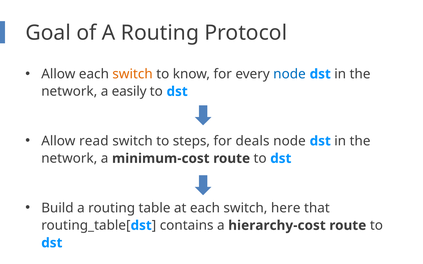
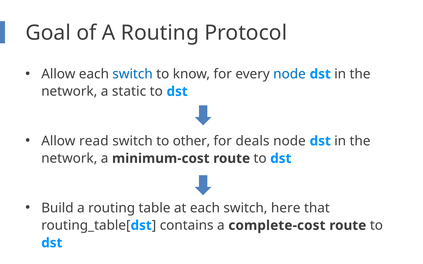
switch at (133, 74) colour: orange -> blue
easily: easily -> static
steps: steps -> other
hierarchy-cost: hierarchy-cost -> complete-cost
